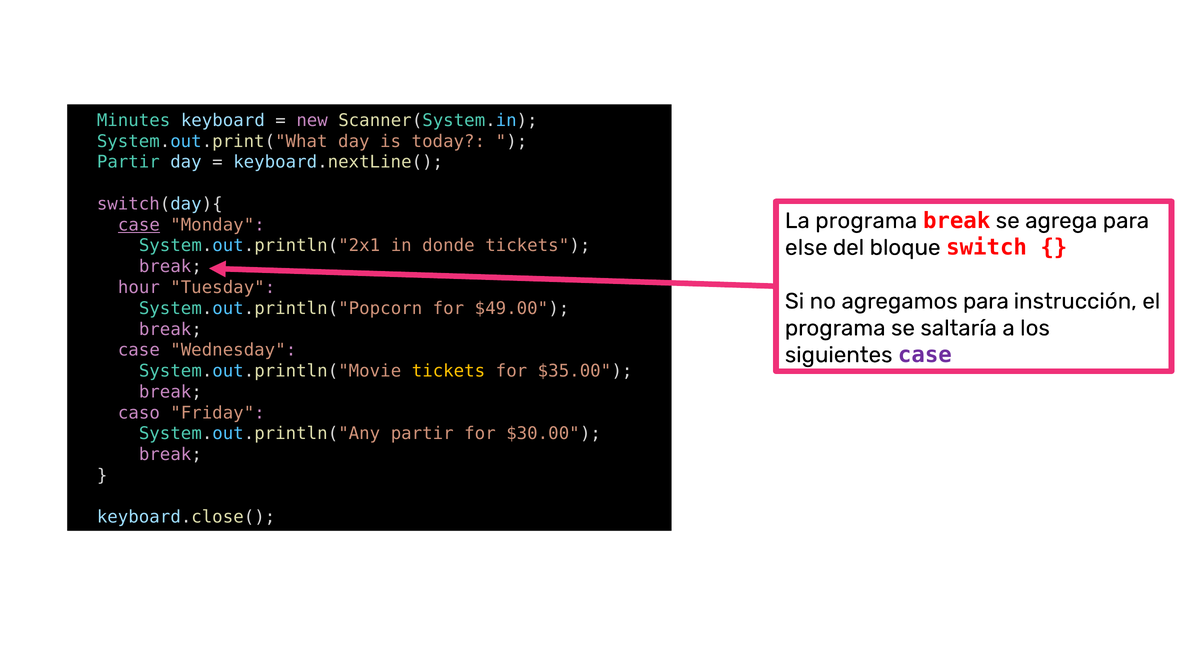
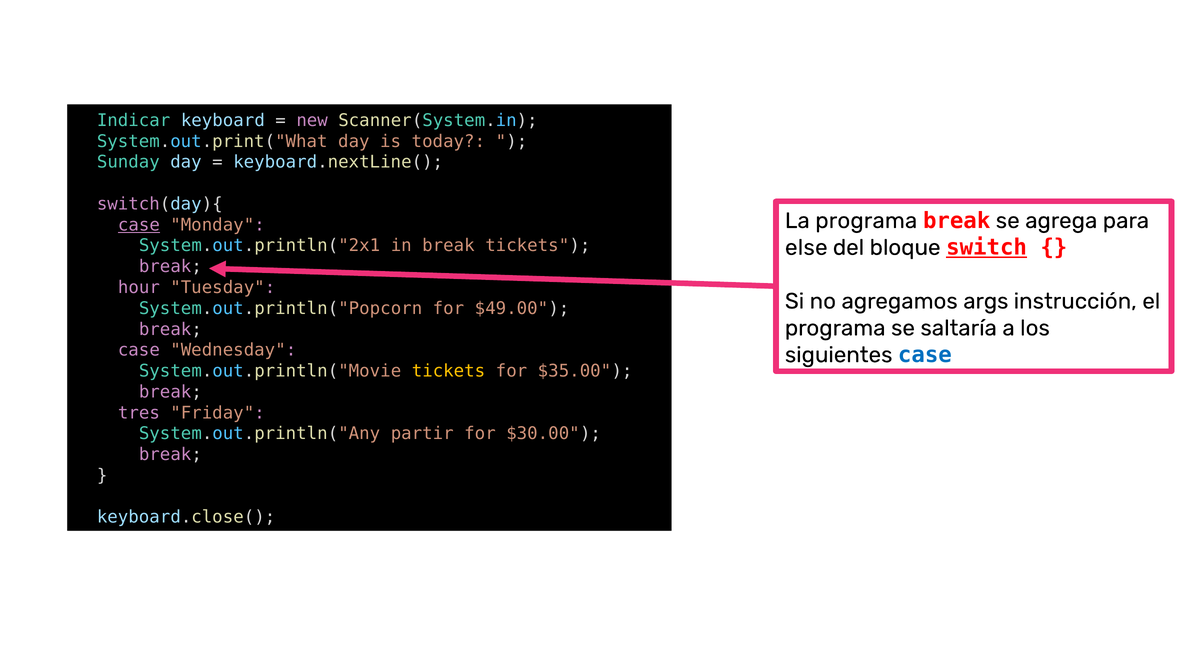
Minutes: Minutes -> Indicar
Partir at (128, 162): Partir -> Sunday
in donde: donde -> break
switch underline: none -> present
agregamos para: para -> args
case at (925, 355) colour: purple -> blue
caso: caso -> tres
